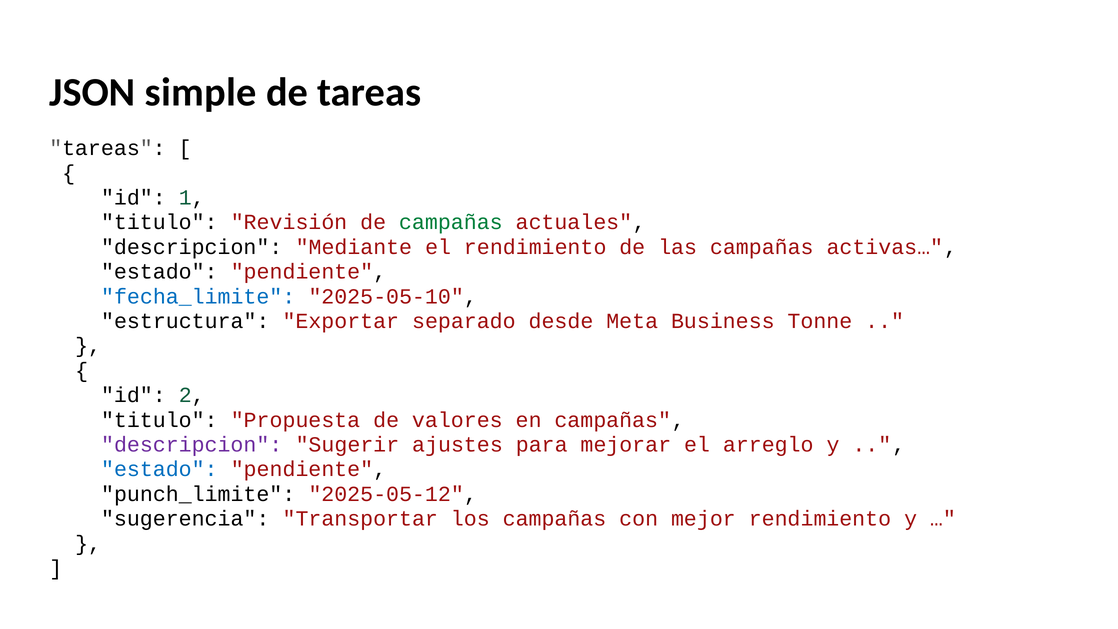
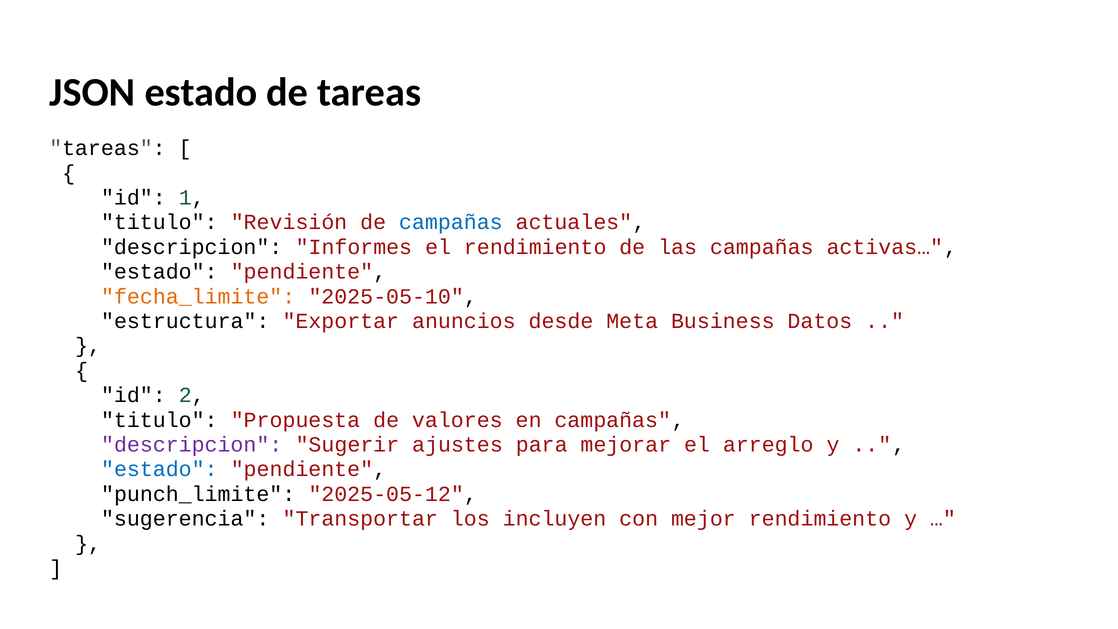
JSON simple: simple -> estado
campañas at (451, 222) colour: green -> blue
Mediante: Mediante -> Informes
fecha_limite colour: blue -> orange
separado: separado -> anuncios
Tonne: Tonne -> Datos
los campañas: campañas -> incluyen
